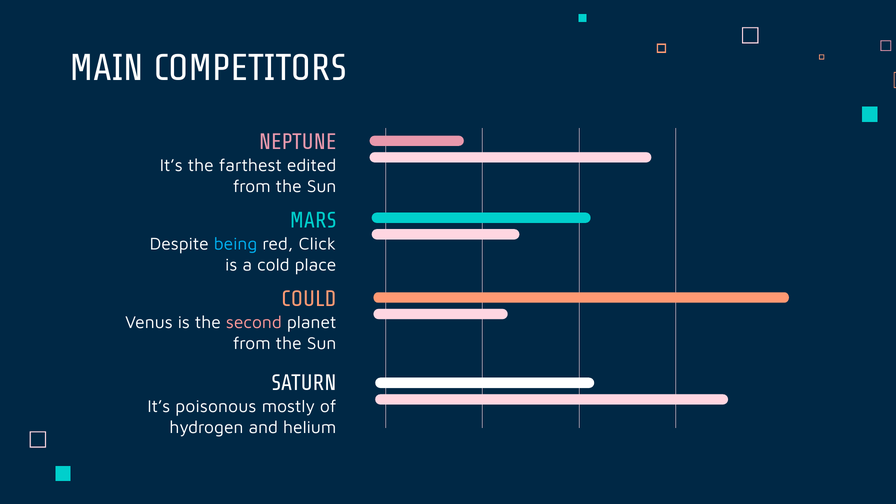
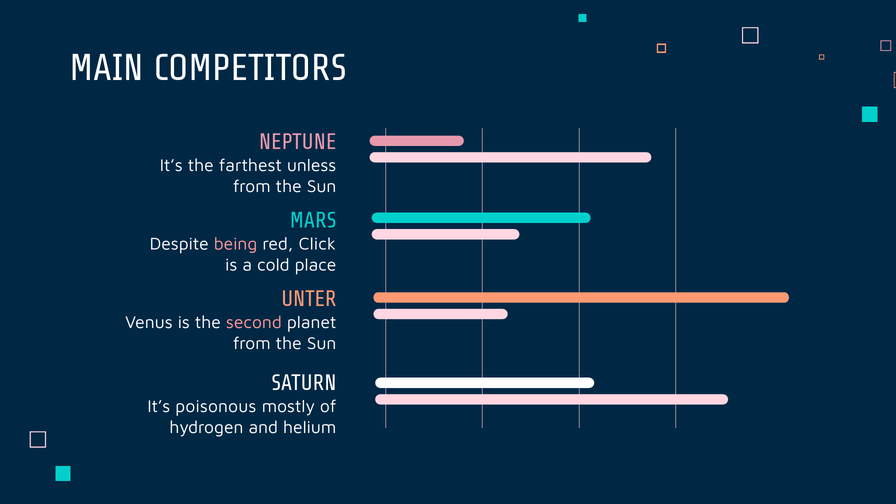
edited: edited -> unless
being colour: light blue -> pink
COULD: COULD -> UNTER
